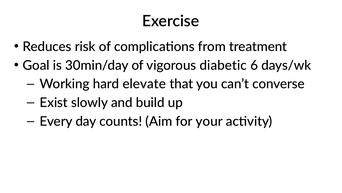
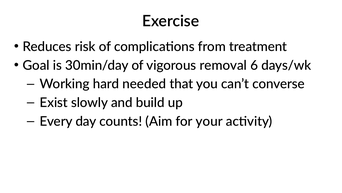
diabetic: diabetic -> removal
elevate: elevate -> needed
